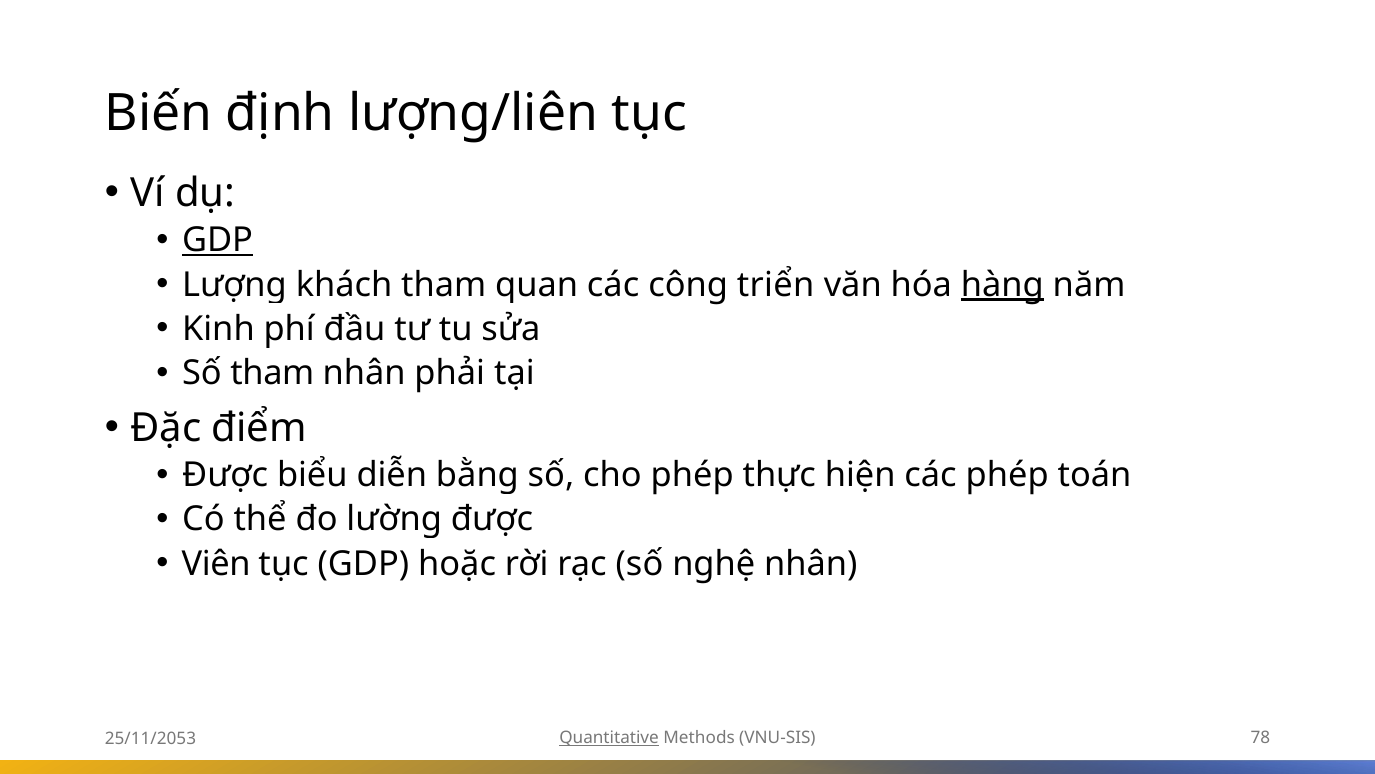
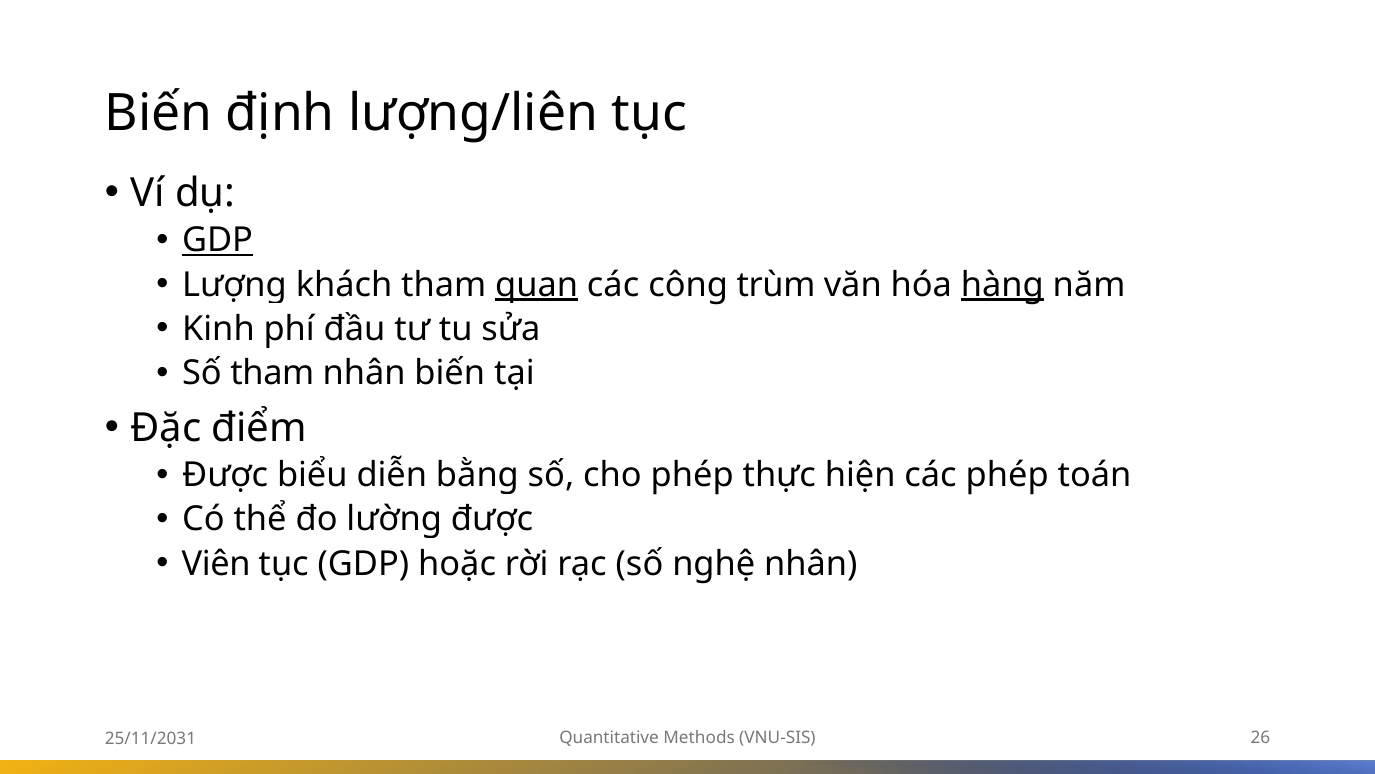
quan underline: none -> present
triển: triển -> trùm
nhân phải: phải -> biến
Quantitative underline: present -> none
78: 78 -> 26
25/11/2053: 25/11/2053 -> 25/11/2031
